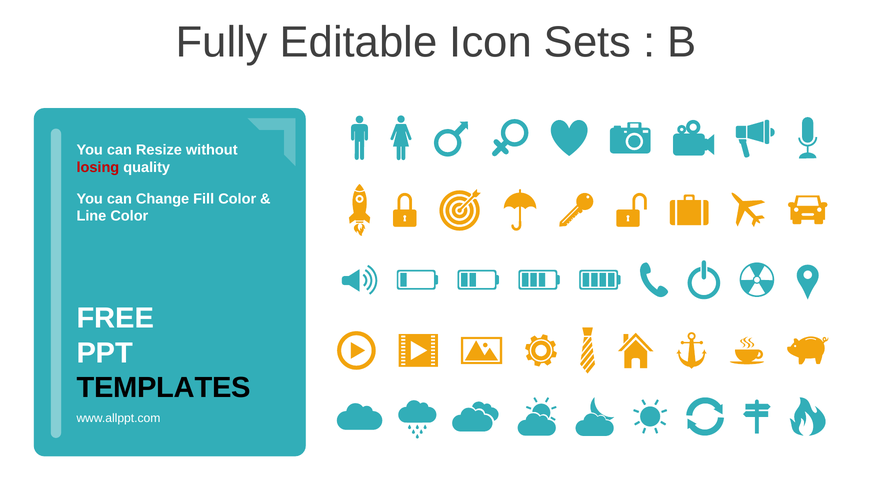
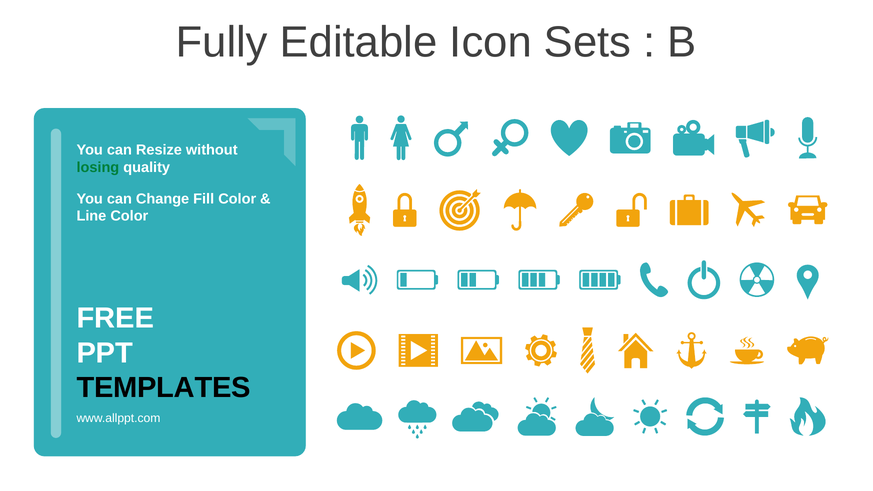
losing colour: red -> green
